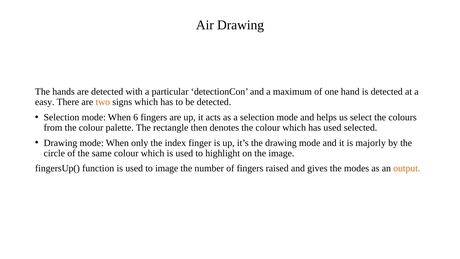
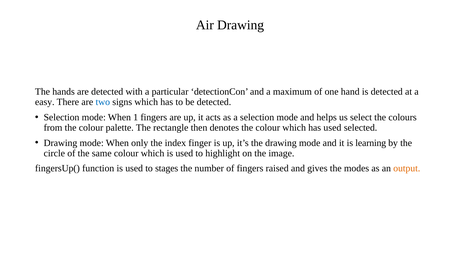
two colour: orange -> blue
6: 6 -> 1
majorly: majorly -> learning
to image: image -> stages
